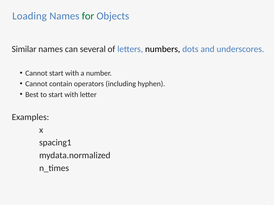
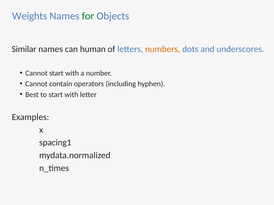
Loading: Loading -> Weights
several: several -> human
numbers colour: black -> orange
